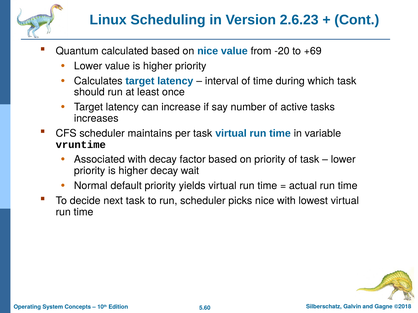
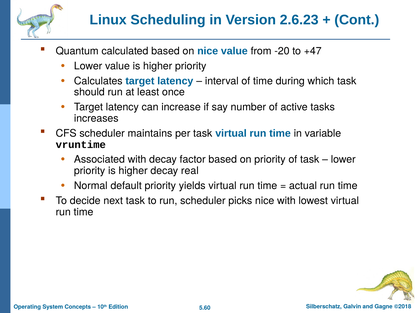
+69: +69 -> +47
wait: wait -> real
